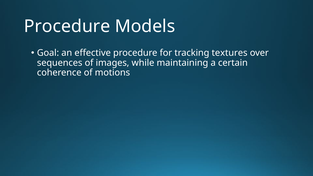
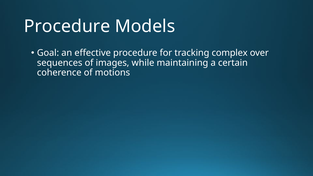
textures: textures -> complex
